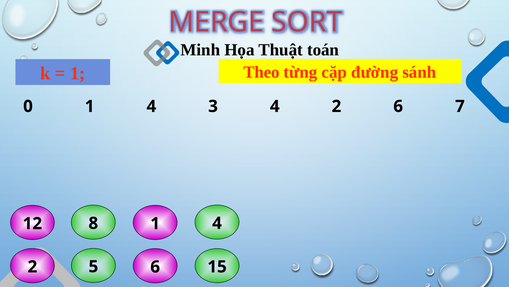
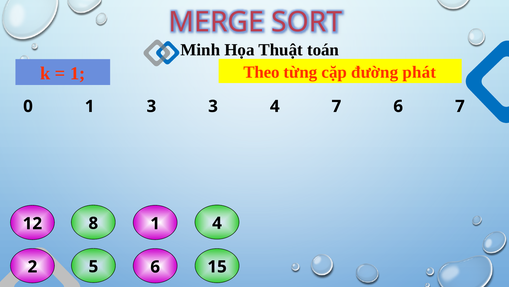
sánh: sánh -> phát
1 4: 4 -> 3
4 2: 2 -> 7
